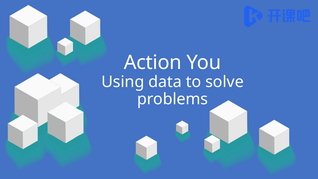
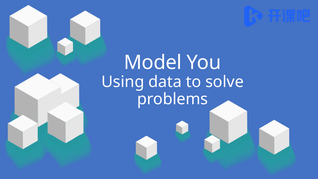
Action: Action -> Model
